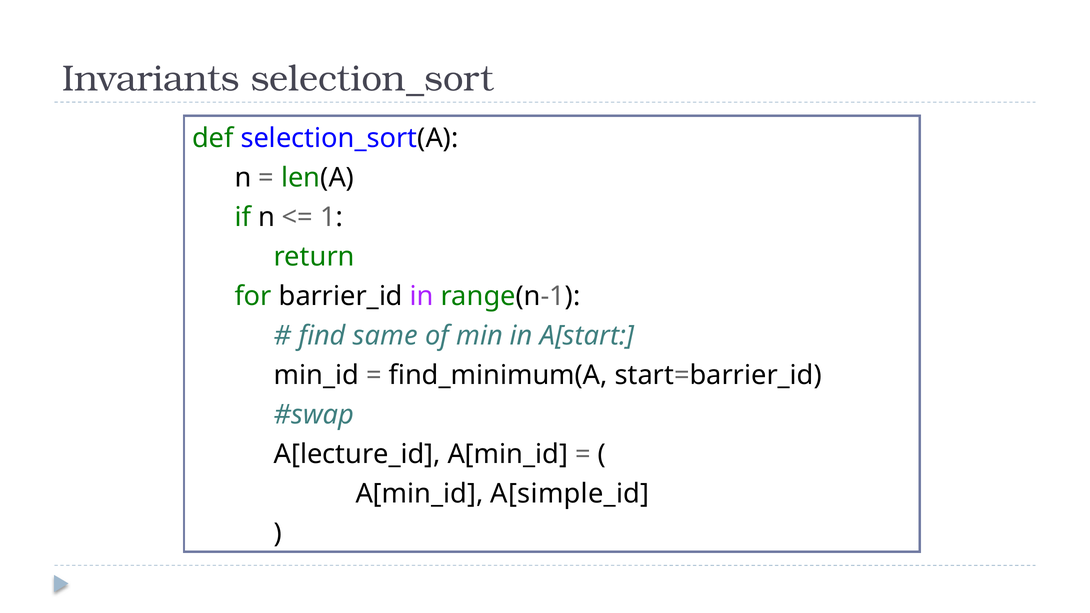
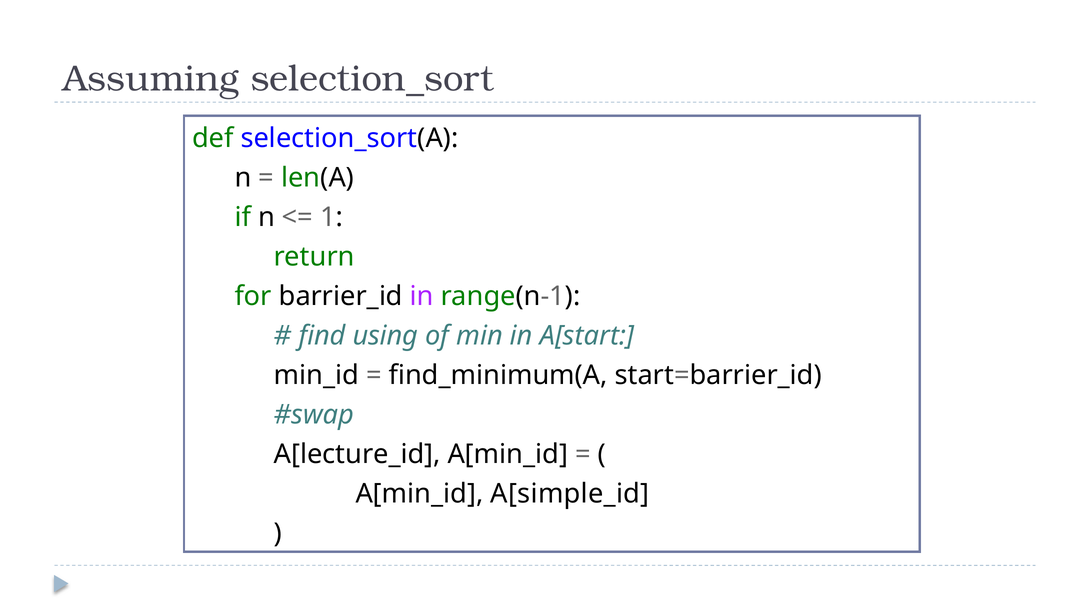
Invariants: Invariants -> Assuming
same: same -> using
